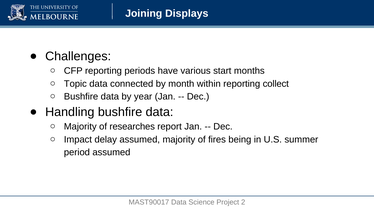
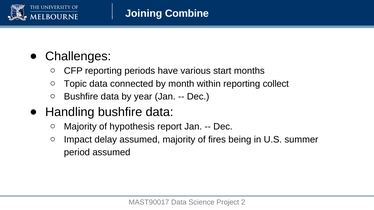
Displays: Displays -> Combine
researches: researches -> hypothesis
